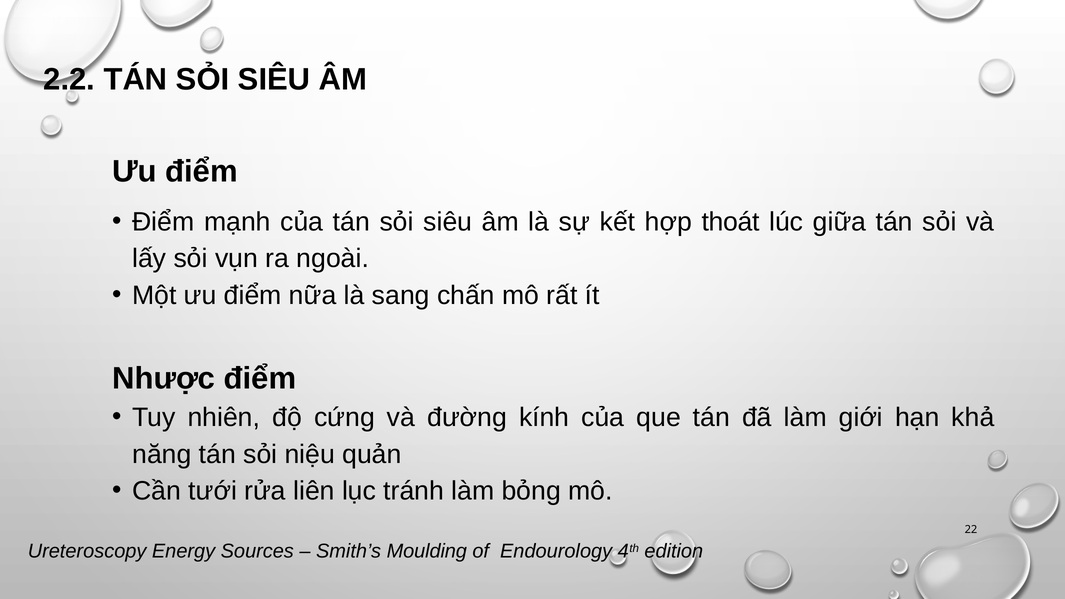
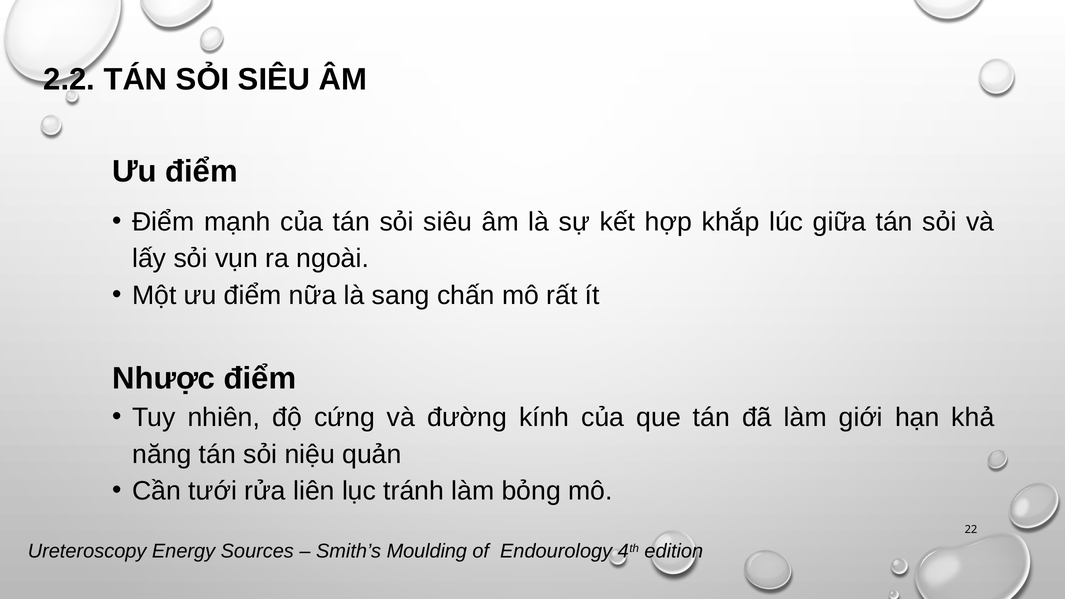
thoát: thoát -> khắp
